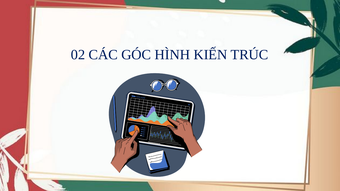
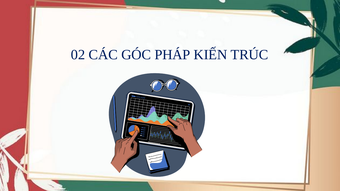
HÌNH: HÌNH -> PHÁP
